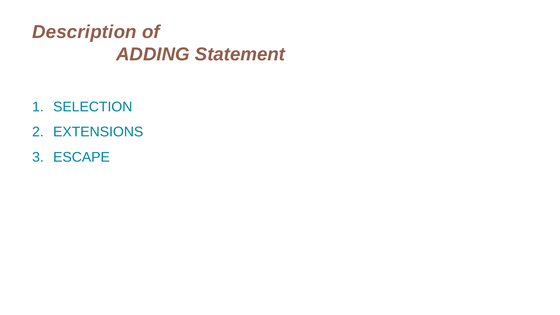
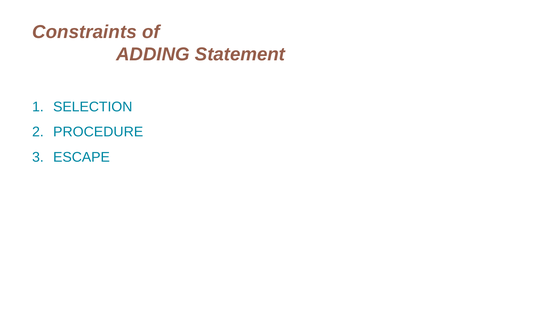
Description: Description -> Constraints
EXTENSIONS: EXTENSIONS -> PROCEDURE
